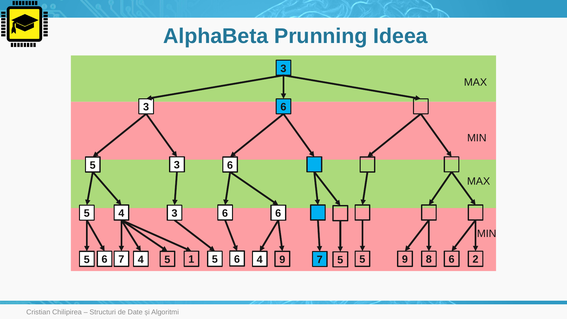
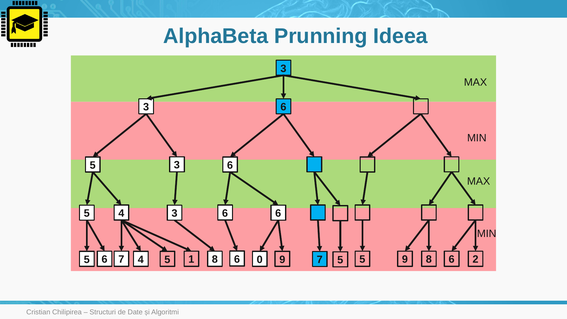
7 5: 5 -> 8
5 4: 4 -> 0
